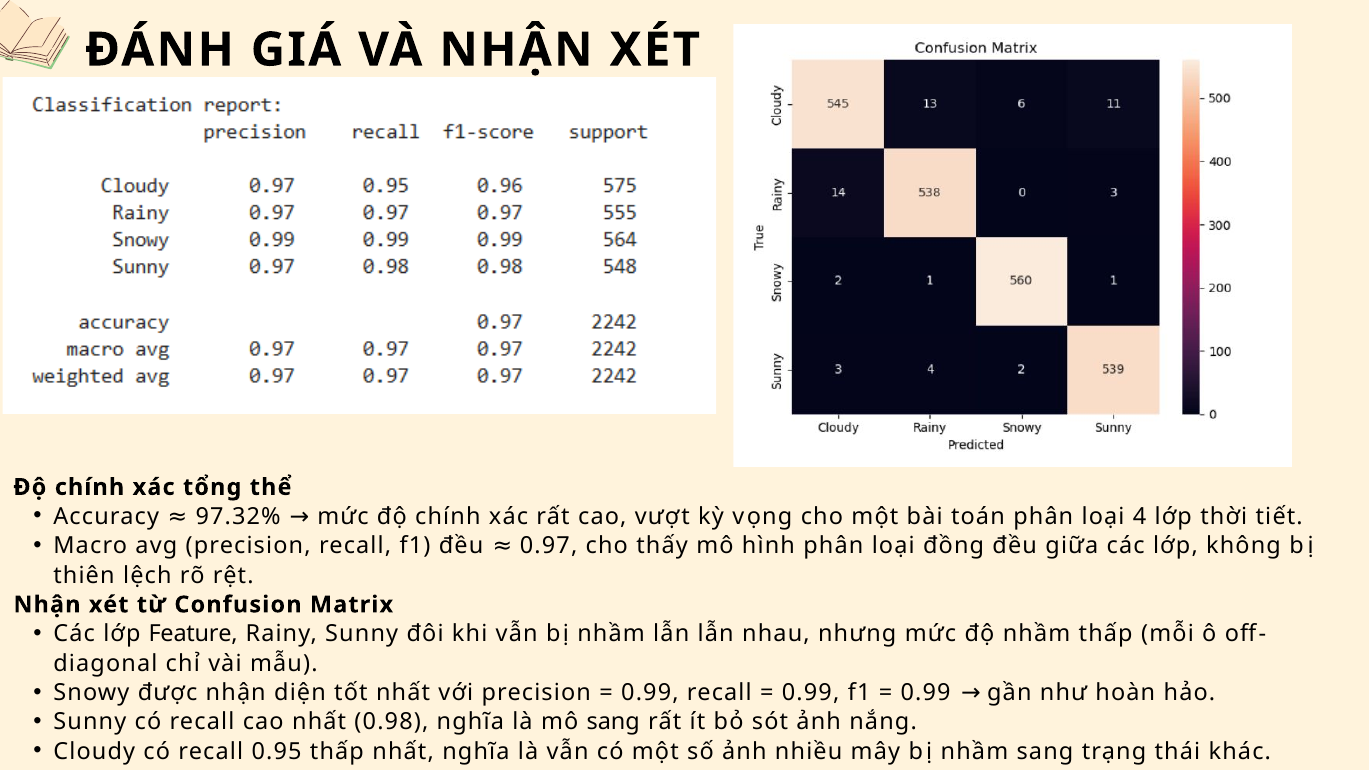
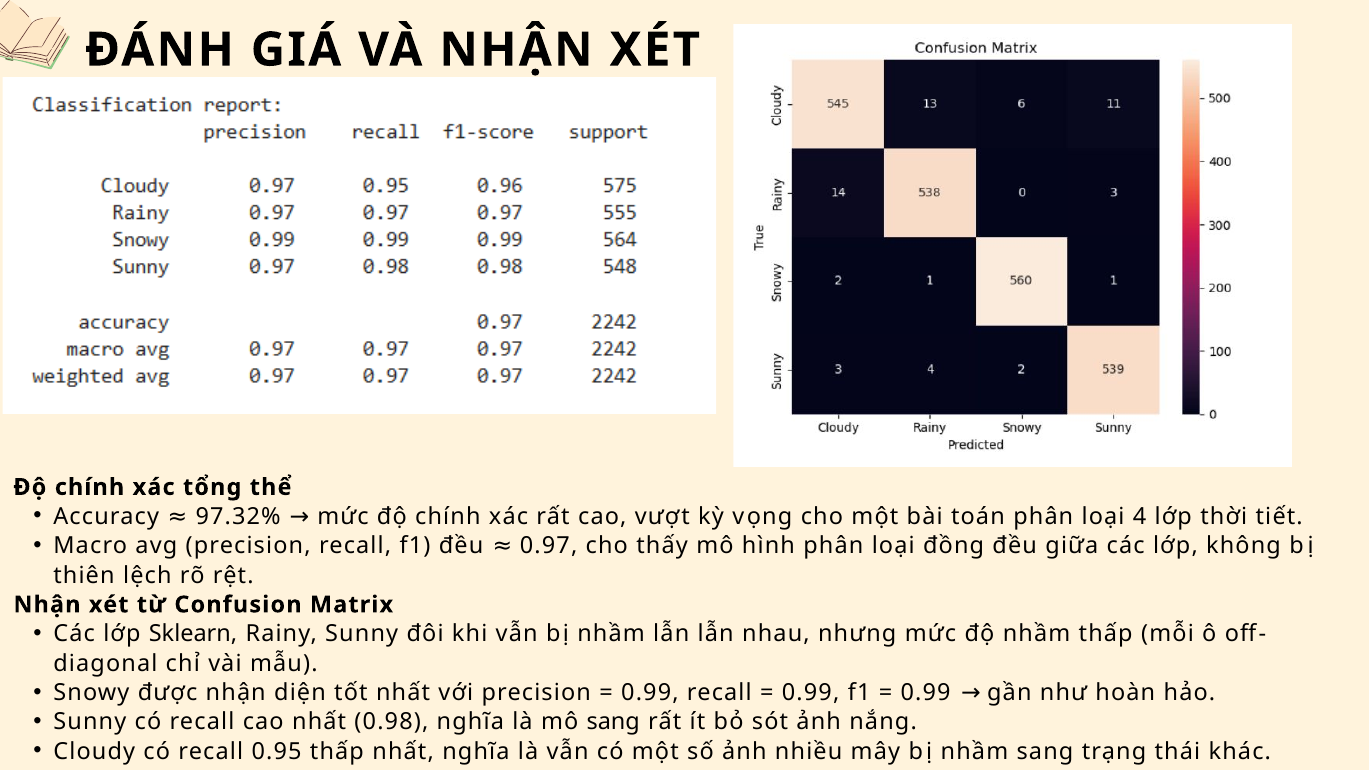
Feature: Feature -> Sklearn
